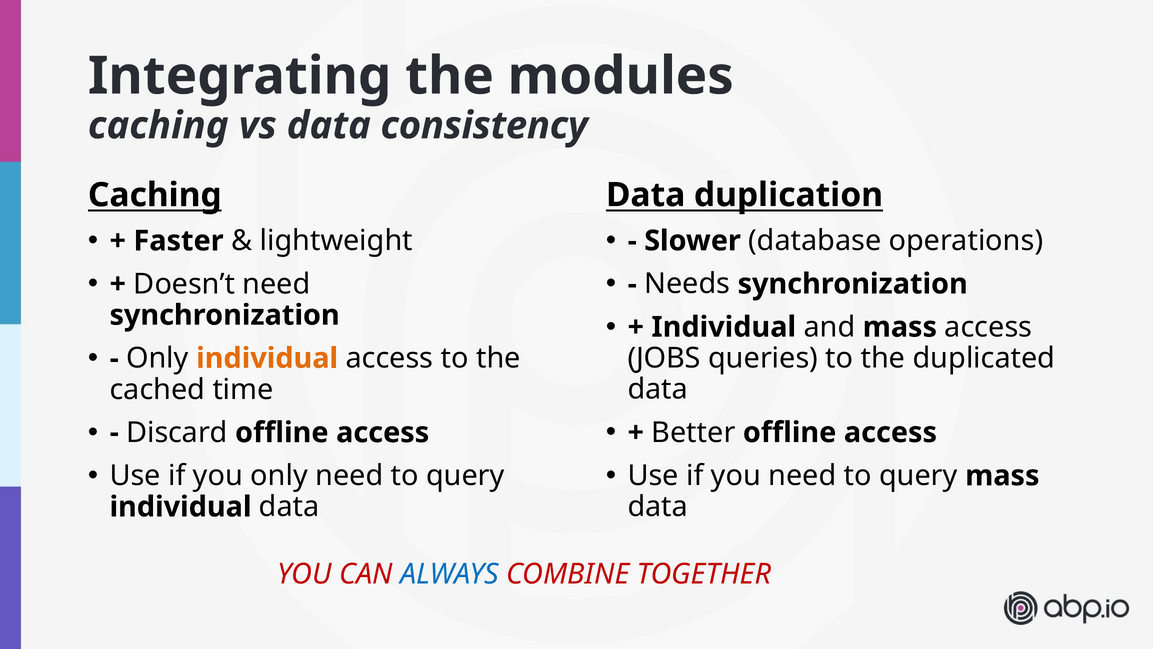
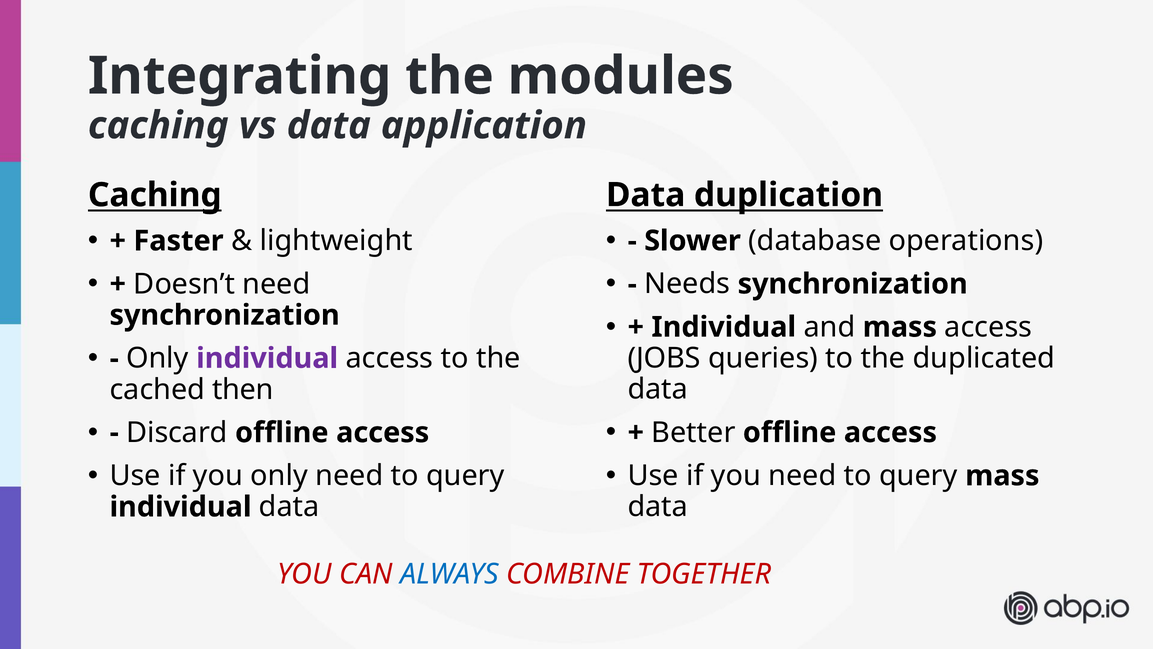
consistency: consistency -> application
individual at (267, 358) colour: orange -> purple
time: time -> then
